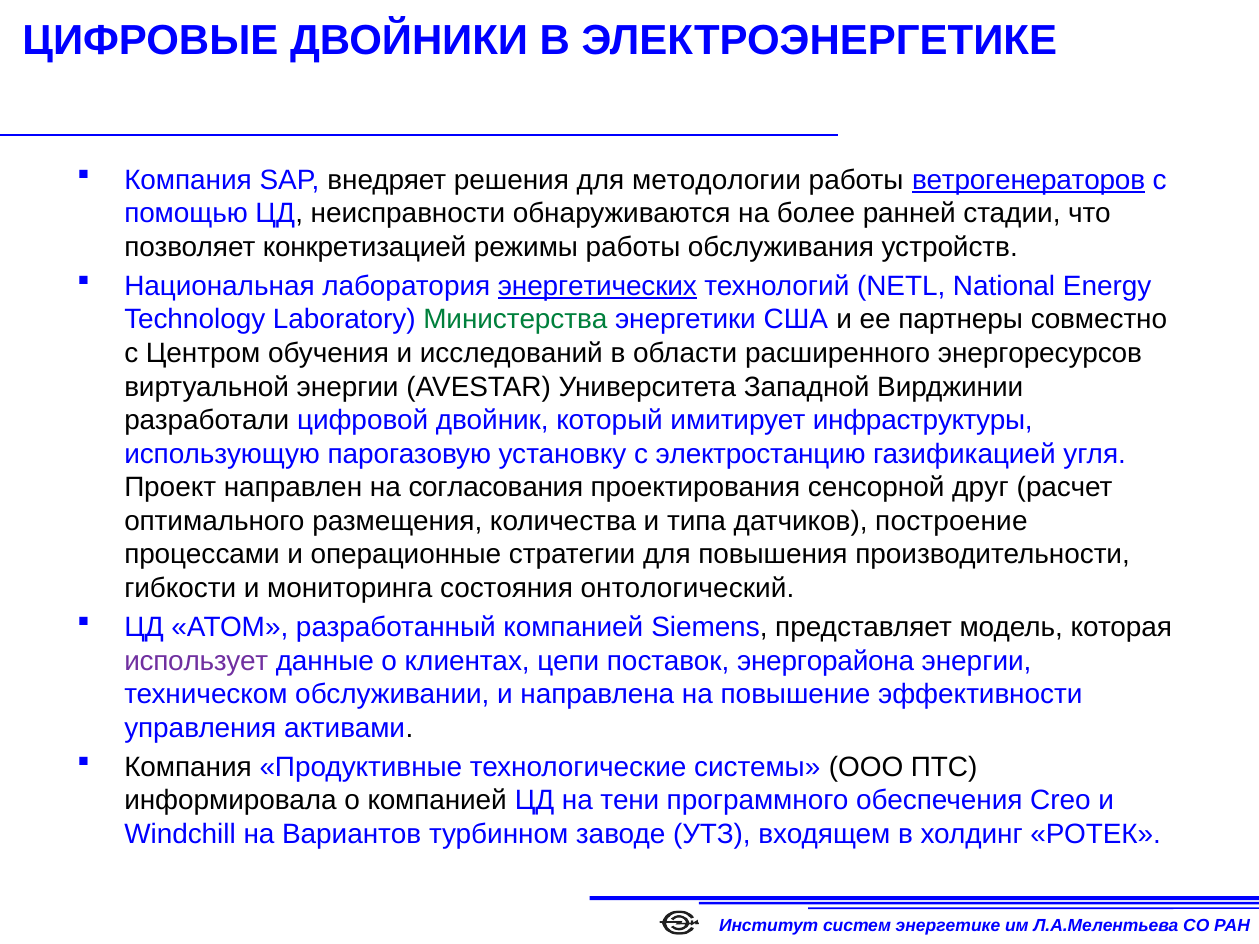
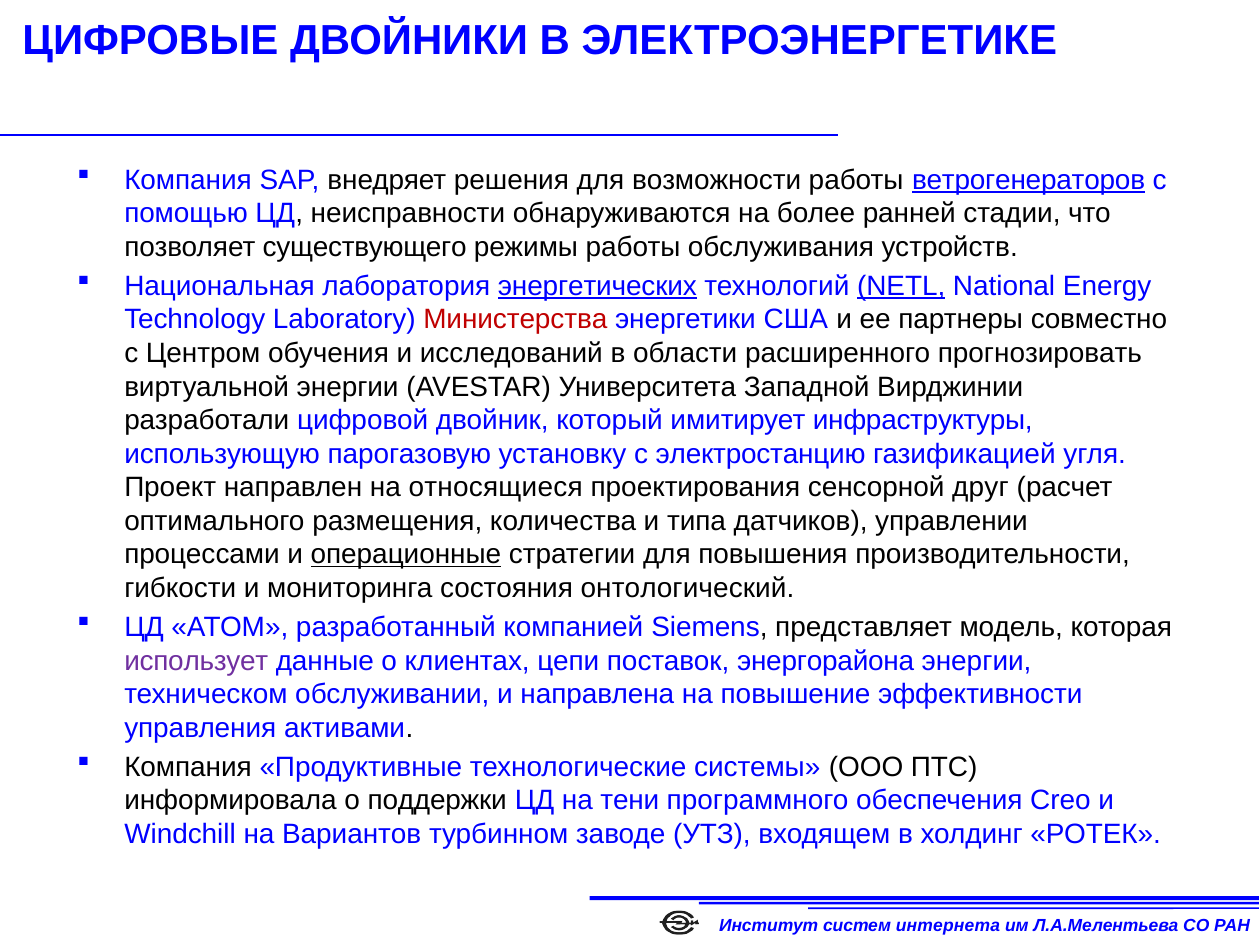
методологии: методологии -> возможности
конкретизацией: конкретизацией -> существующего
NETL underline: none -> present
Министерства colour: green -> red
энергоресурсов: энергоресурсов -> прогнозировать
согласования: согласования -> относящиеся
построение: построение -> управлении
операционные underline: none -> present
о компанией: компанией -> поддержки
энергетике: энергетике -> интернета
